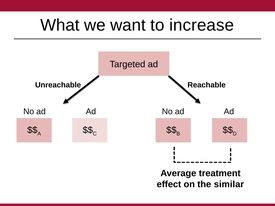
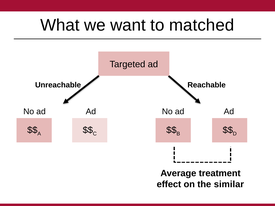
increase: increase -> matched
